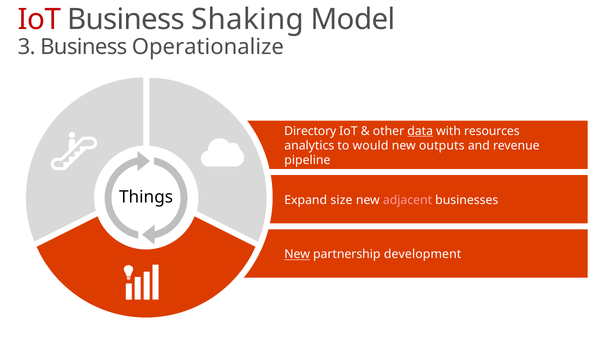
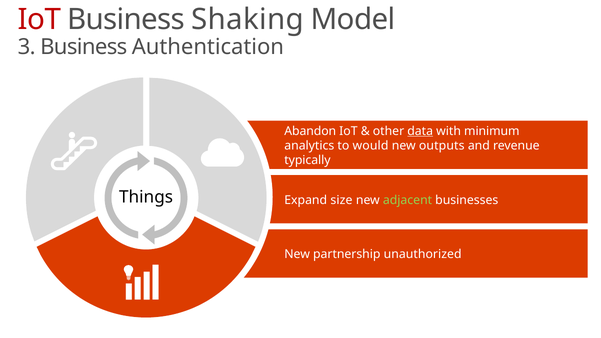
Operationalize: Operationalize -> Authentication
Directory: Directory -> Abandon
resources: resources -> minimum
pipeline: pipeline -> typically
adjacent colour: pink -> light green
New at (297, 254) underline: present -> none
development: development -> unauthorized
